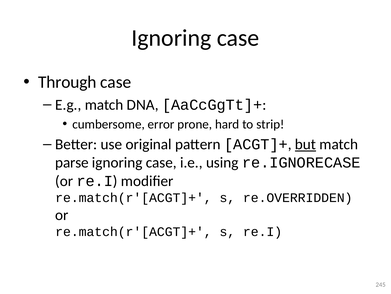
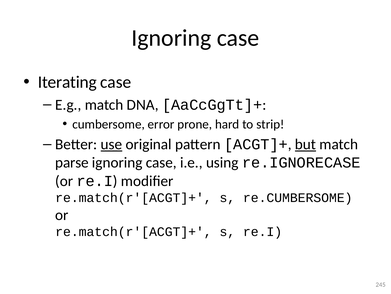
Through: Through -> Iterating
use underline: none -> present
re.OVERRIDDEN: re.OVERRIDDEN -> re.CUMBERSOME
